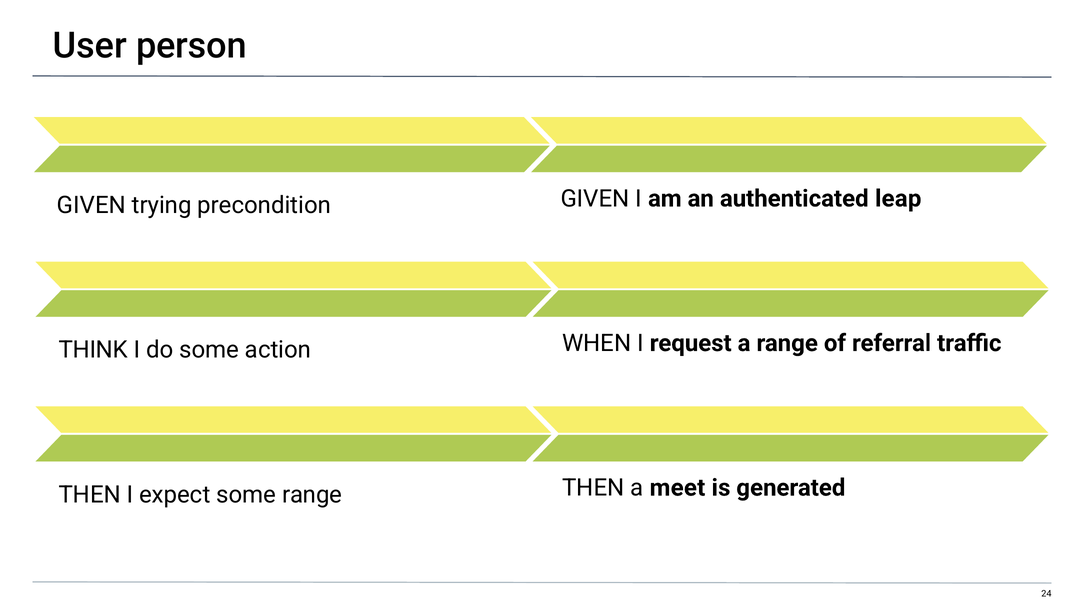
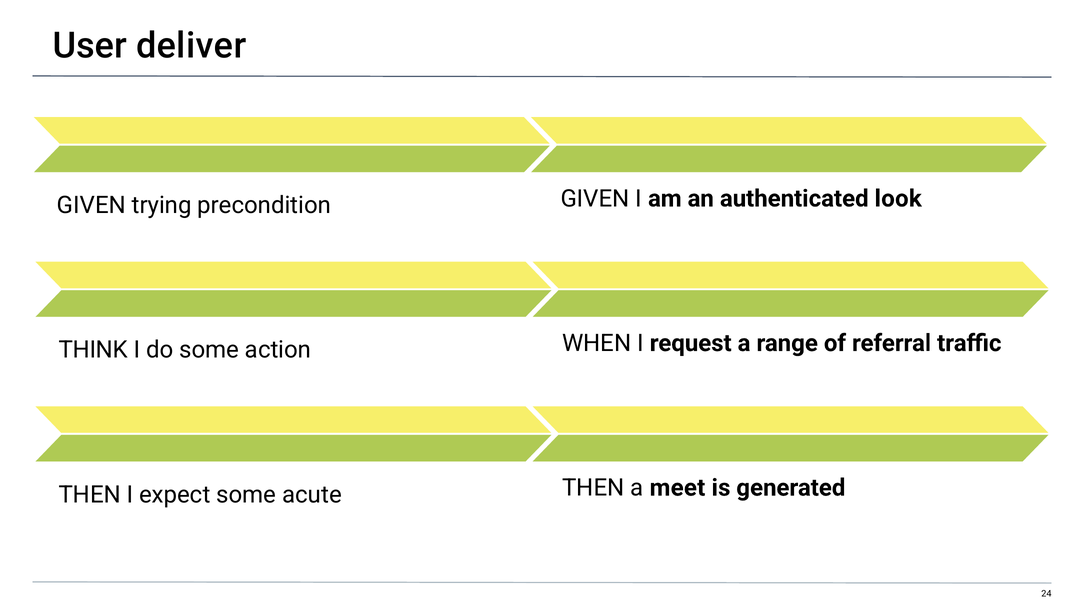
person: person -> deliver
leap: leap -> look
some range: range -> acute
